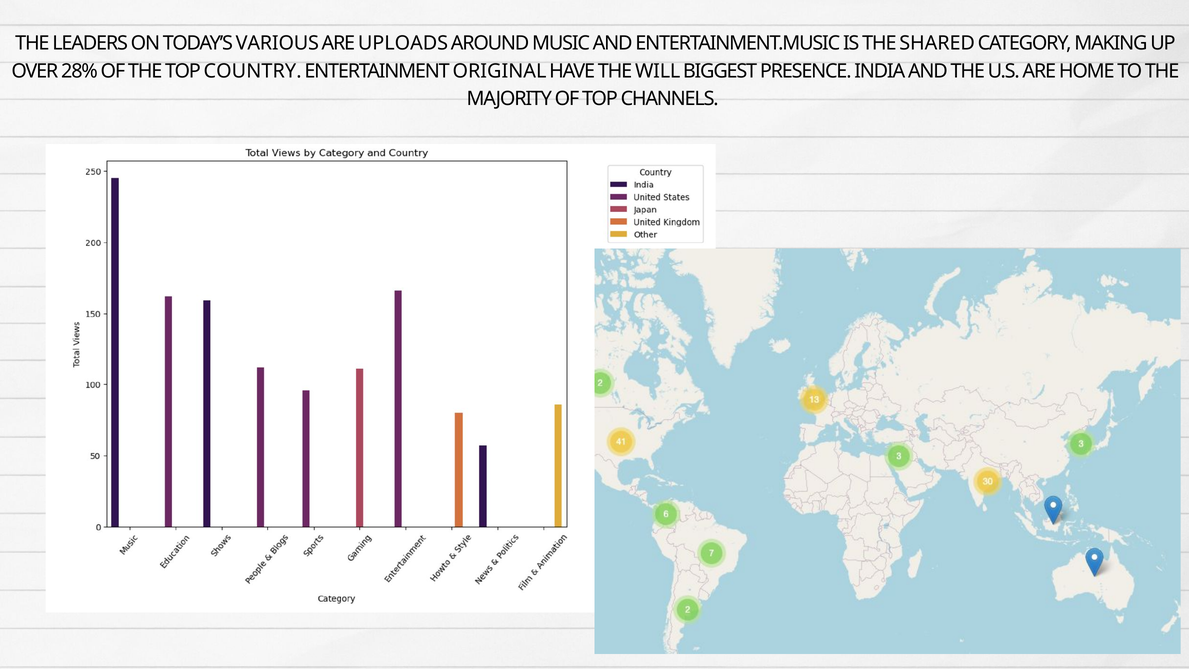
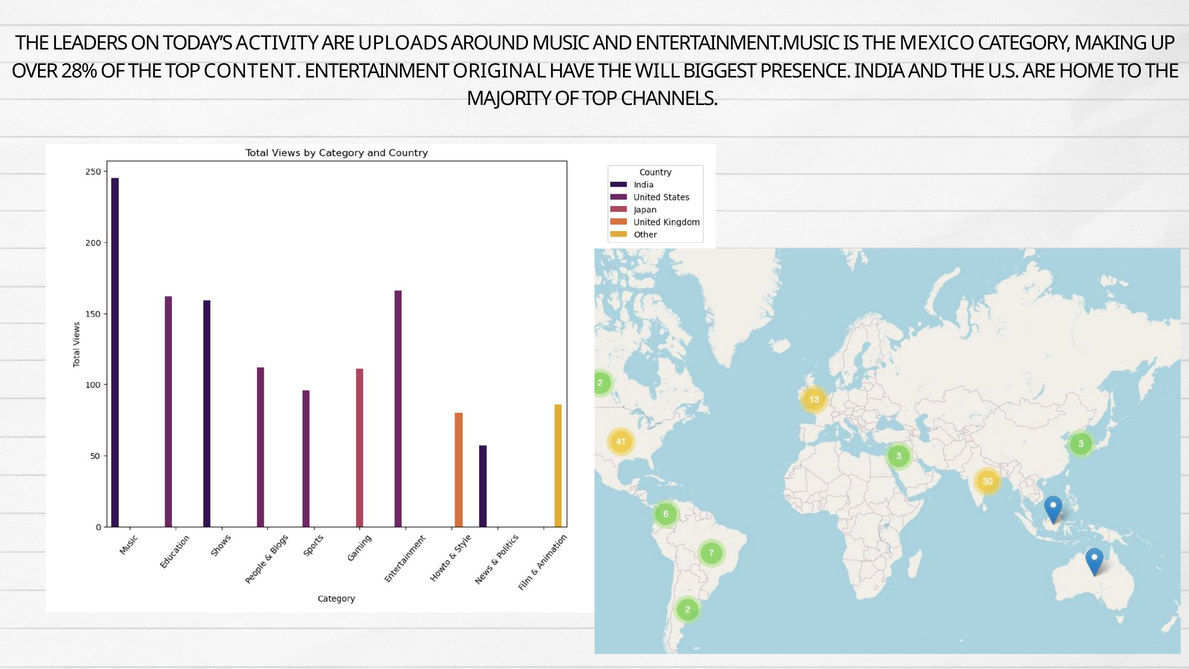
VARIOUS: VARIOUS -> ACTIVITY
SHARED: SHARED -> MEXICO
COUNTRY: COUNTRY -> CONTENT
